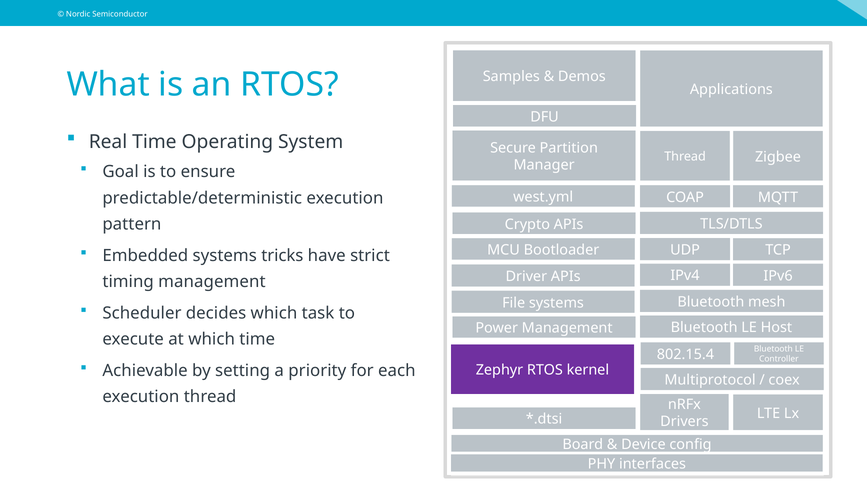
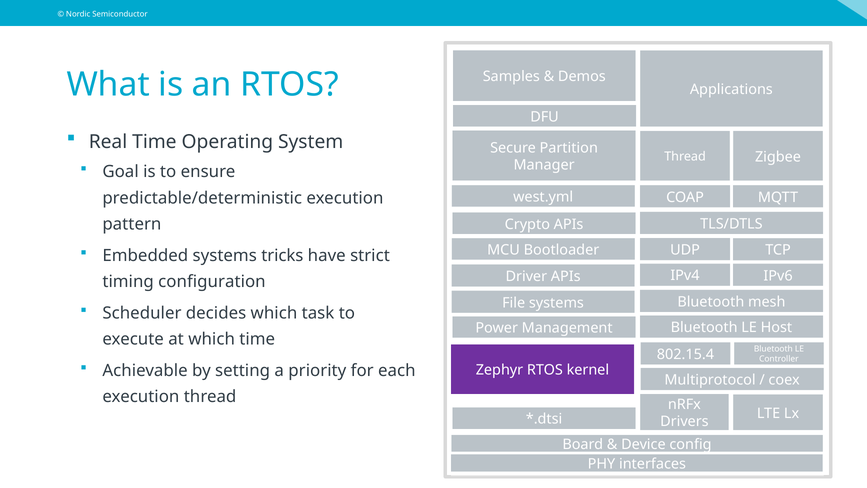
timing management: management -> configuration
